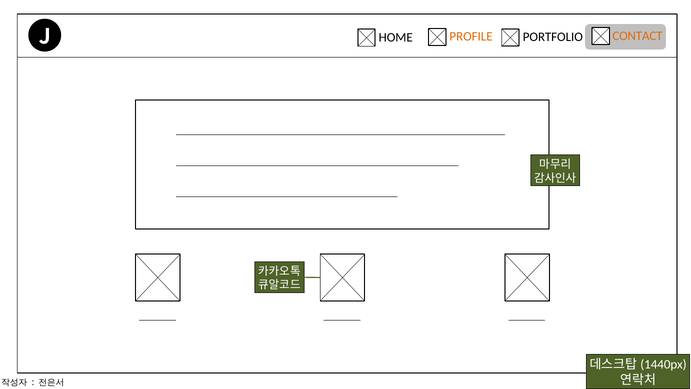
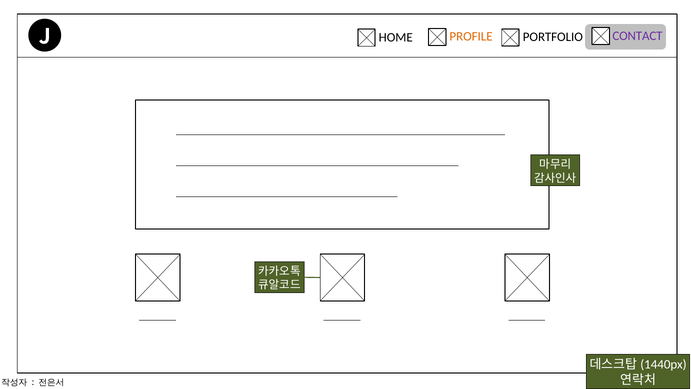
CONTACT colour: orange -> purple
